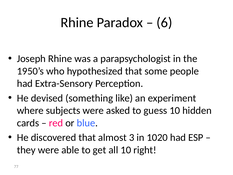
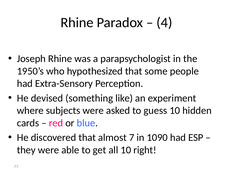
6: 6 -> 4
3: 3 -> 7
1020: 1020 -> 1090
